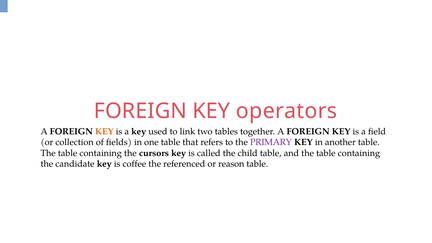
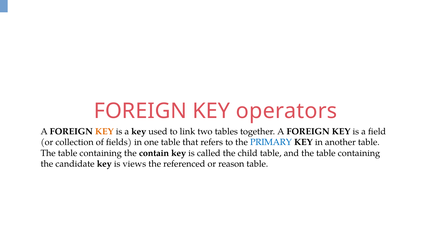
PRIMARY colour: purple -> blue
cursors: cursors -> contain
coffee: coffee -> views
